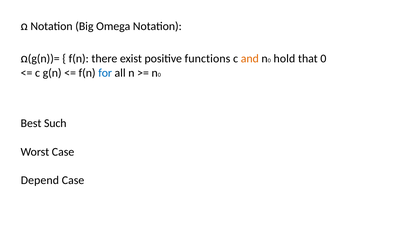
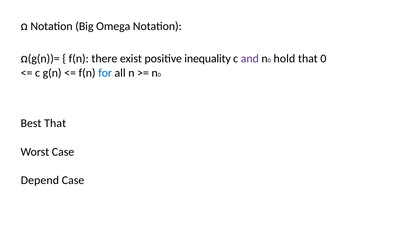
functions: functions -> inequality
and colour: orange -> purple
Best Such: Such -> That
